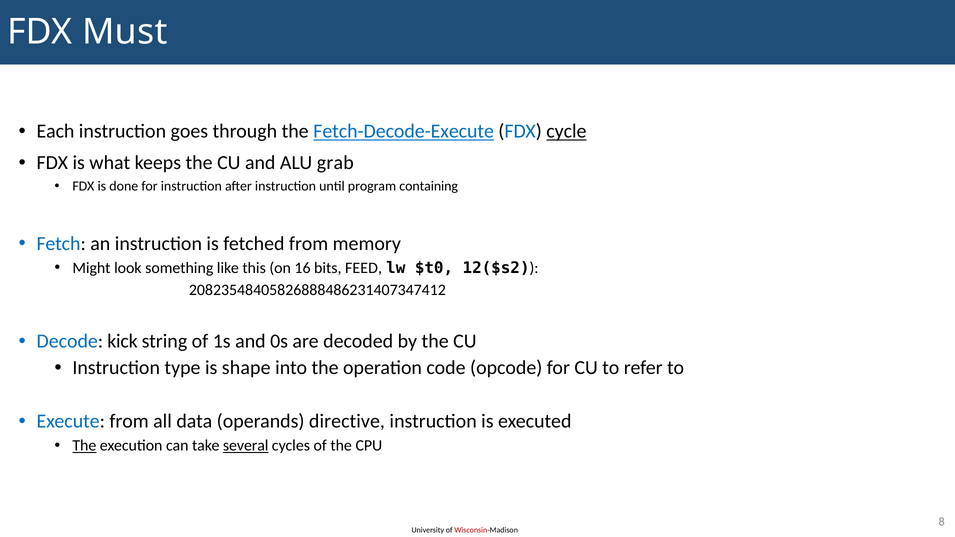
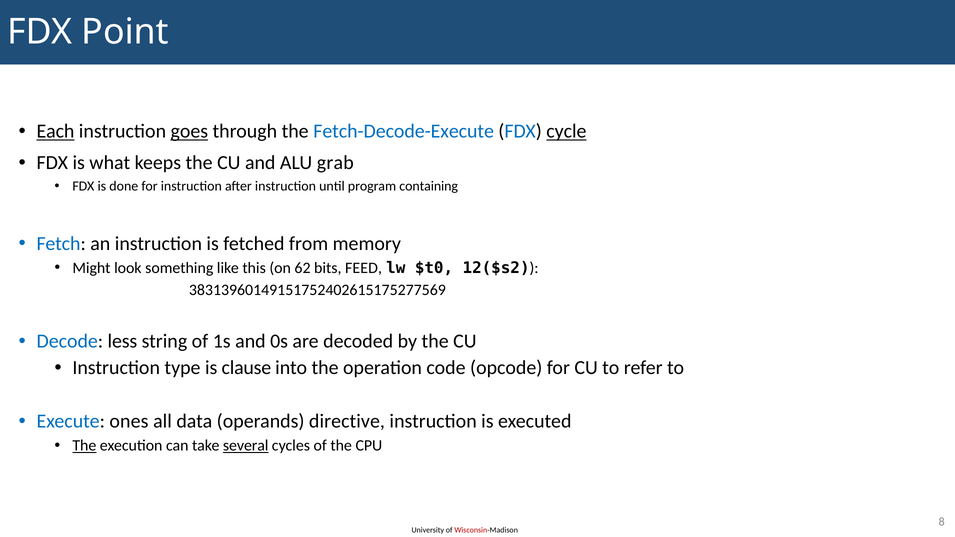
Must: Must -> Point
Each underline: none -> present
goes underline: none -> present
Fetch-Decode-Execute underline: present -> none
16: 16 -> 62
20823548405826888486231407347412: 20823548405826888486231407347412 -> 38313960149151752402615175277569
kick: kick -> less
shape: shape -> clause
Execute from: from -> ones
